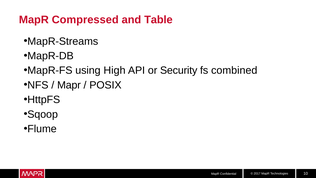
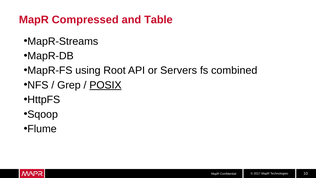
High: High -> Root
Security: Security -> Servers
Mapr at (69, 85): Mapr -> Grep
POSIX underline: none -> present
